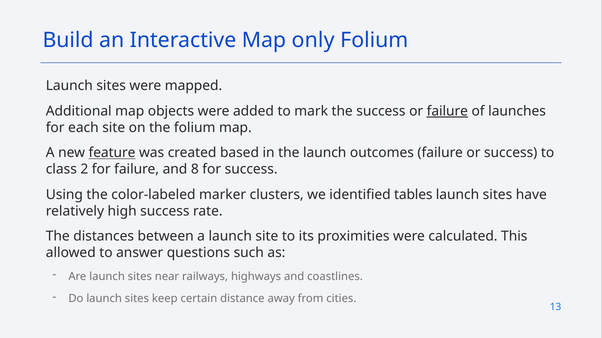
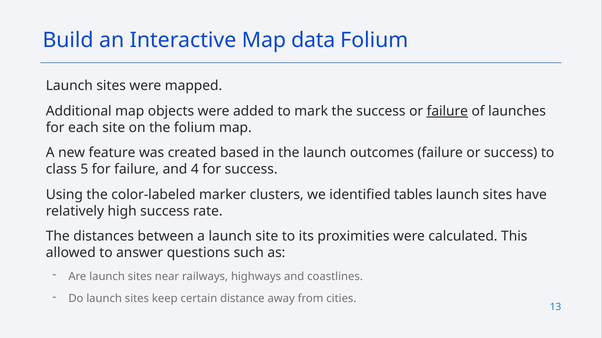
only: only -> data
feature underline: present -> none
2: 2 -> 5
8: 8 -> 4
